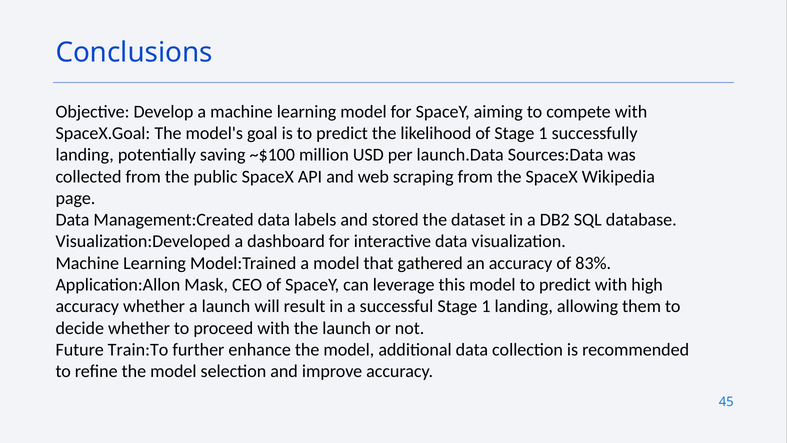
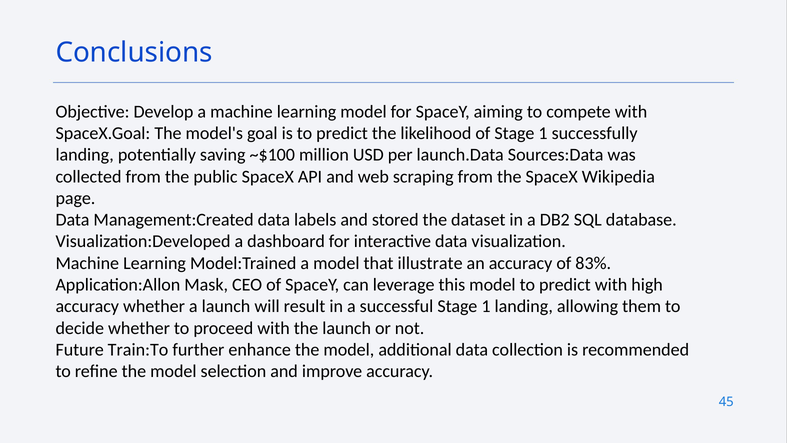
gathered: gathered -> illustrate
